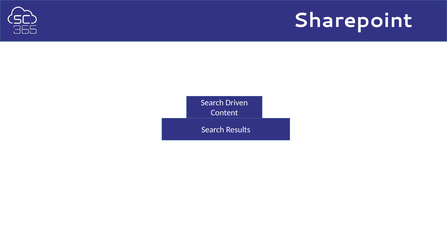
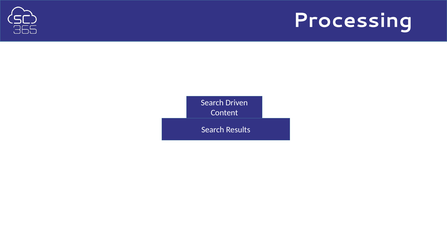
Sharepoint: Sharepoint -> Processing
